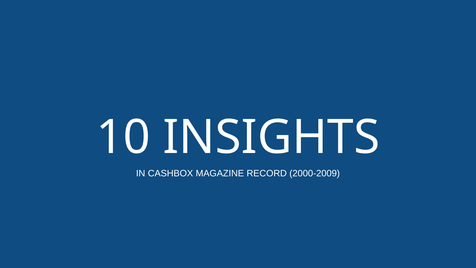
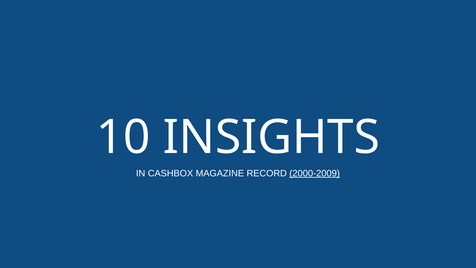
2000-2009 underline: none -> present
